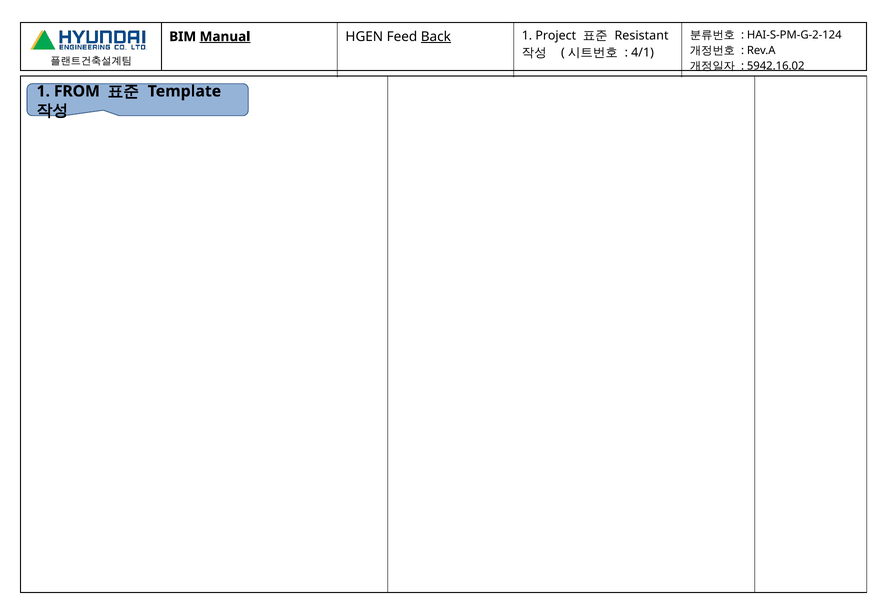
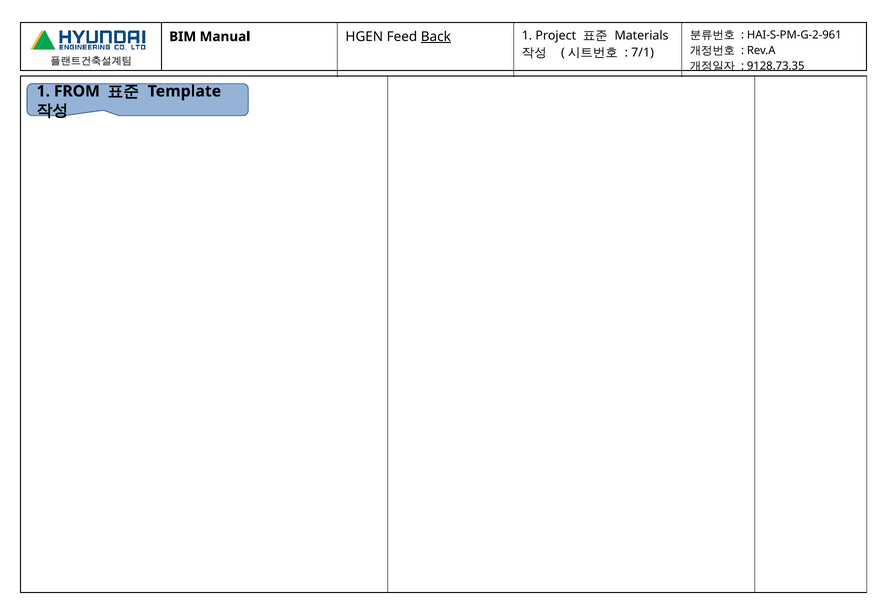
HAI-S-PM-G-2-124: HAI-S-PM-G-2-124 -> HAI-S-PM-G-2-961
Manual underline: present -> none
Resistant: Resistant -> Materials
4/1: 4/1 -> 7/1
5942.16.02: 5942.16.02 -> 9128.73.35
